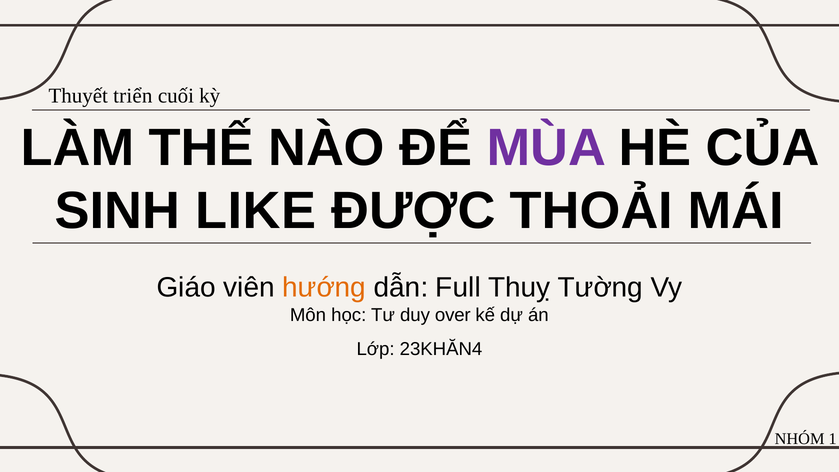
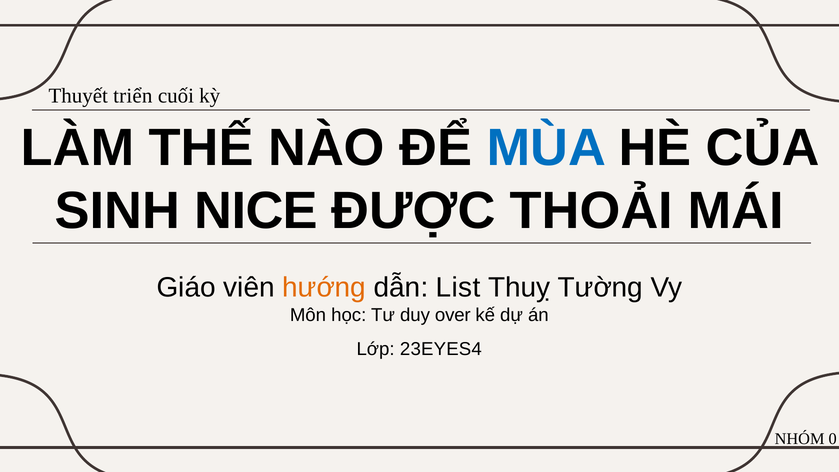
MÙA colour: purple -> blue
LIKE: LIKE -> NICE
Full: Full -> List
23KHĂN4: 23KHĂN4 -> 23EYES4
1: 1 -> 0
